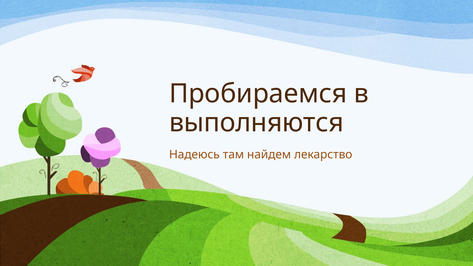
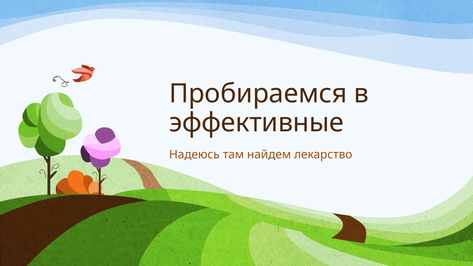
выполняются: выполняются -> эффективные
